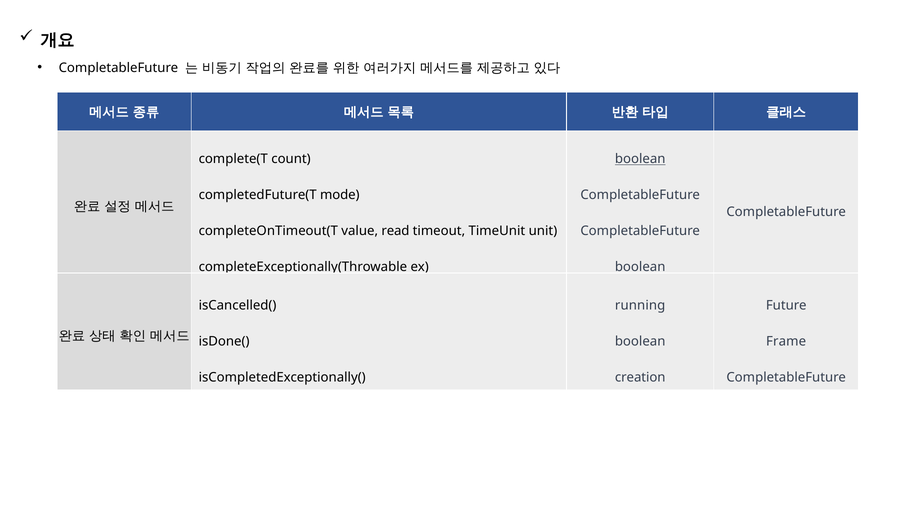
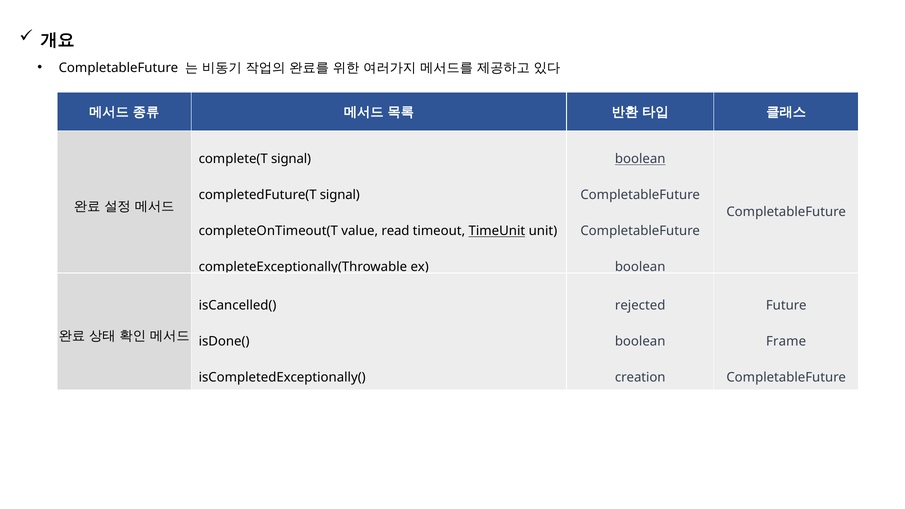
complete(T count: count -> signal
completedFuture(T mode: mode -> signal
TimeUnit underline: none -> present
running: running -> rejected
